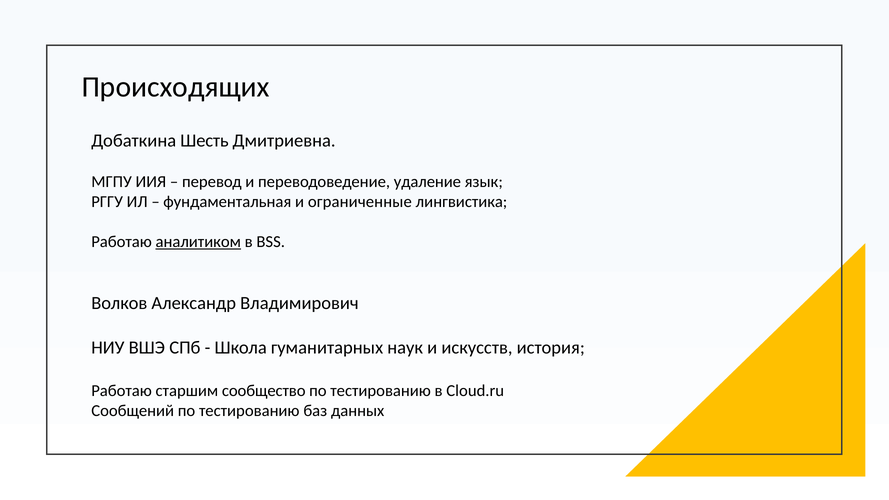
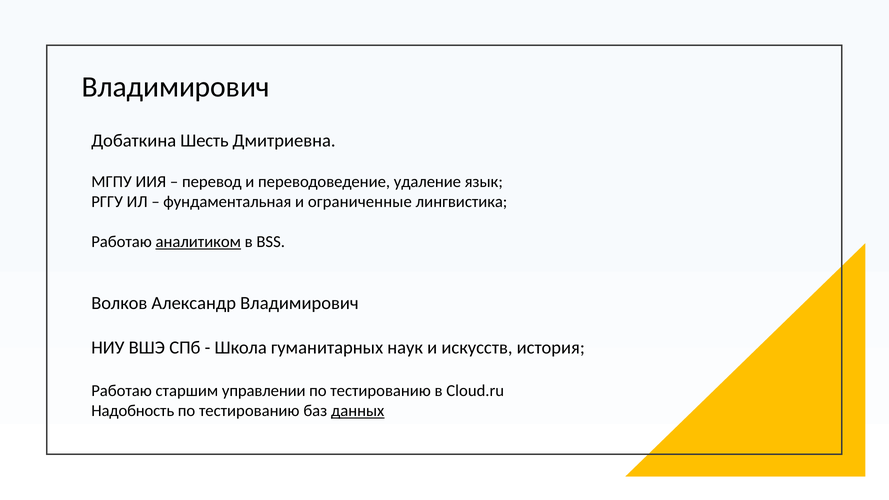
Происходящих at (176, 87): Происходящих -> Владимирович
сообщество: сообщество -> управлении
Сообщений: Сообщений -> Надобность
данных underline: none -> present
